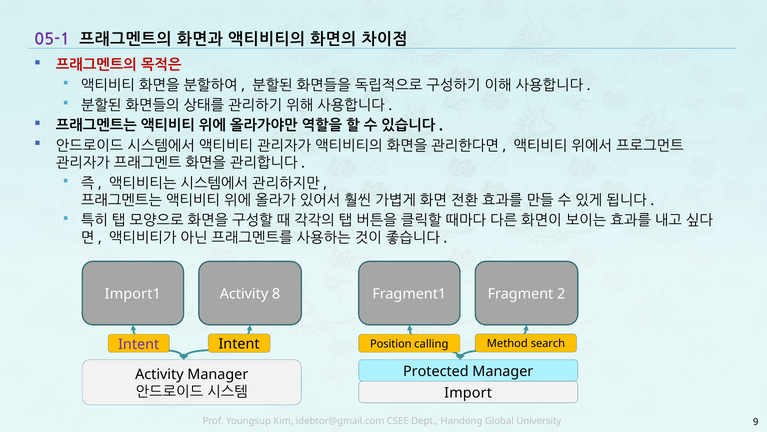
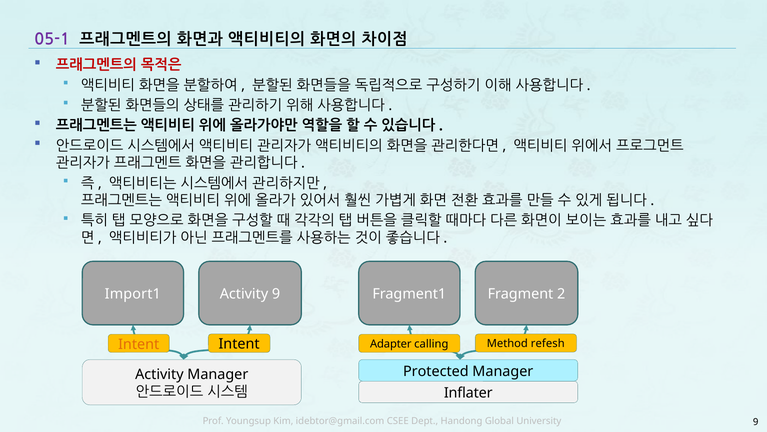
Activity 8: 8 -> 9
Intent at (139, 344) colour: purple -> orange
search: search -> refesh
Position: Position -> Adapter
Import: Import -> Inflater
